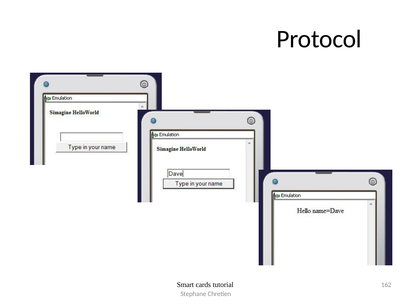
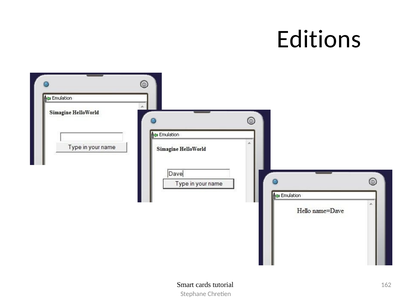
Protocol: Protocol -> Editions
